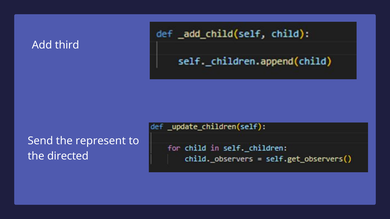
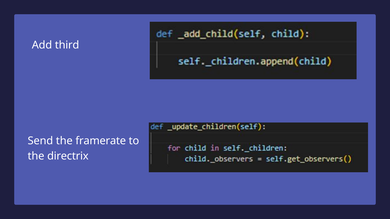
represent: represent -> framerate
directed: directed -> directrix
